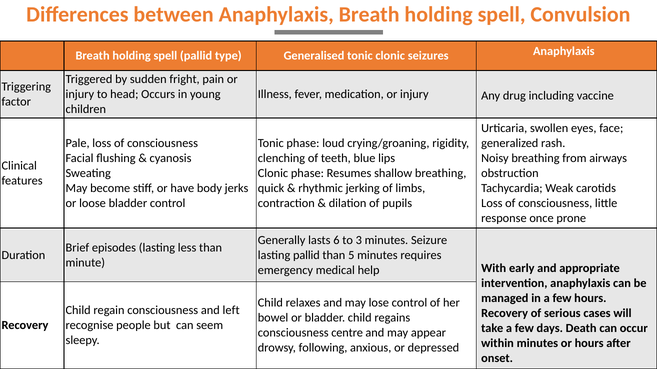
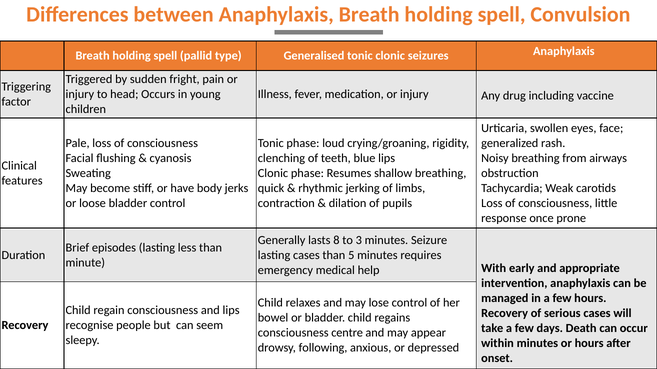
6: 6 -> 8
lasting pallid: pallid -> cases
and left: left -> lips
